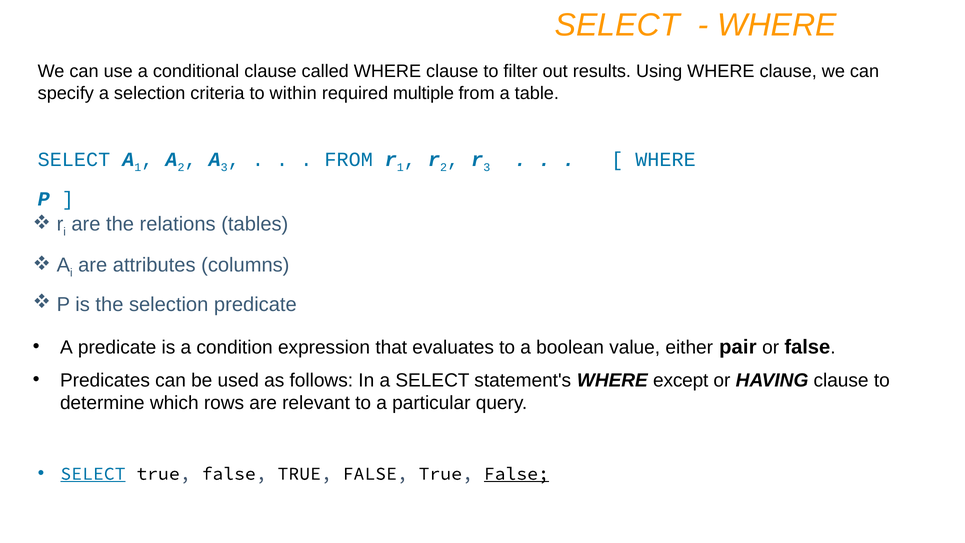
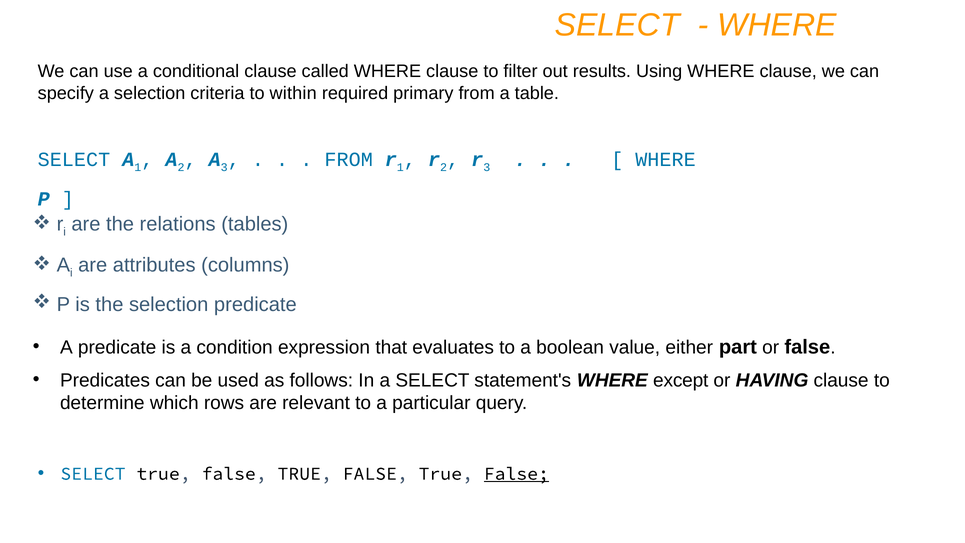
multiple: multiple -> primary
pair: pair -> part
SELECT at (93, 474) underline: present -> none
